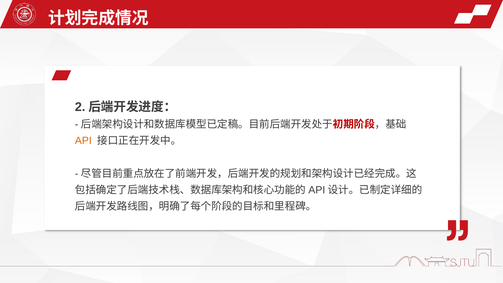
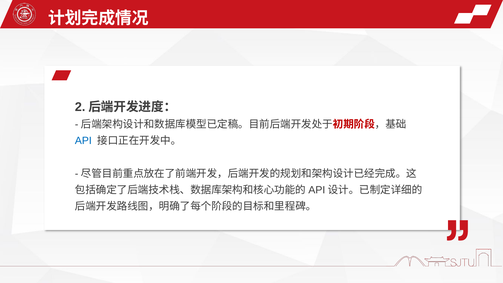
API colour: orange -> blue
